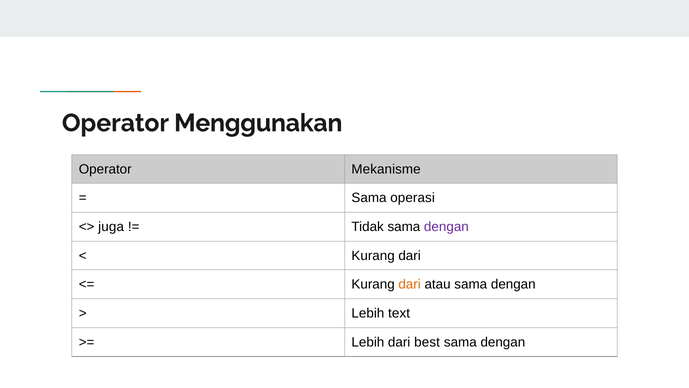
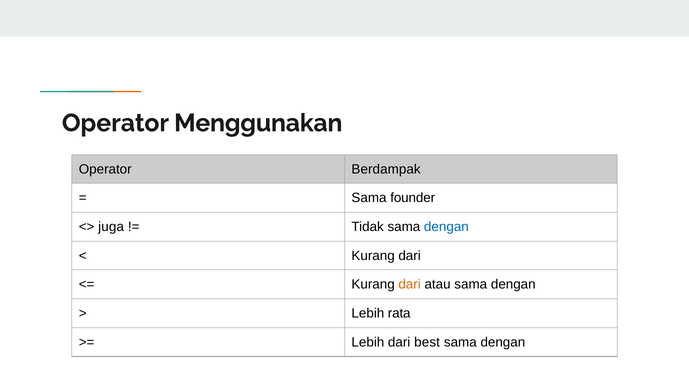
Mekanisme: Mekanisme -> Berdampak
operasi: operasi -> founder
dengan at (446, 227) colour: purple -> blue
text: text -> rata
